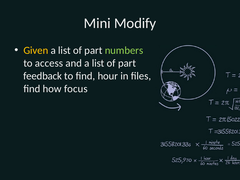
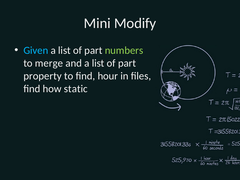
Given colour: yellow -> light blue
access: access -> merge
feedback: feedback -> property
focus: focus -> static
